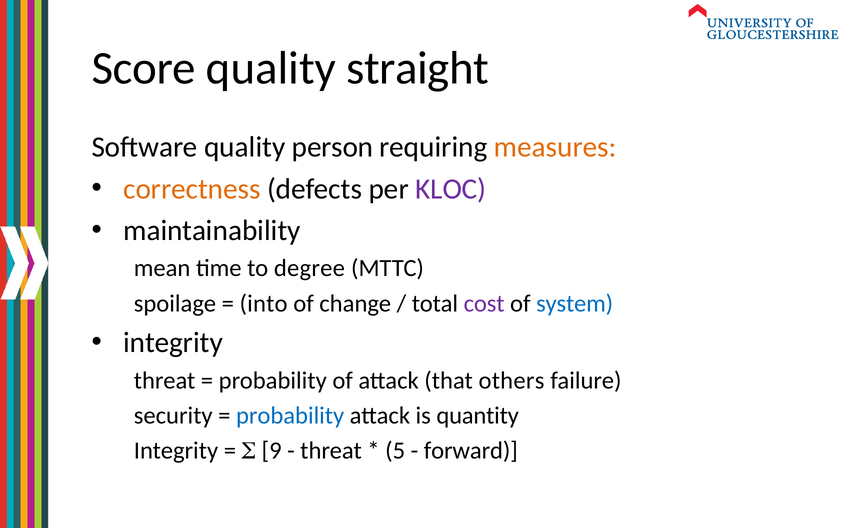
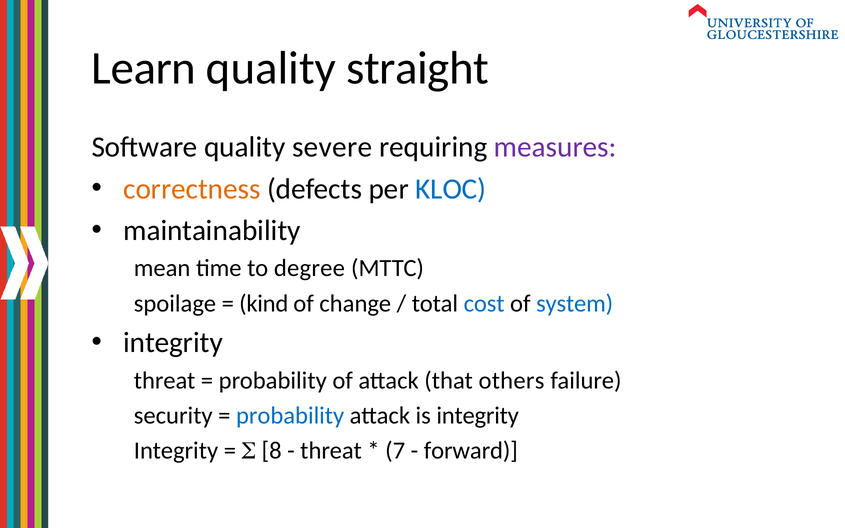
Score: Score -> Learn
person: person -> severe
measures colour: orange -> purple
KLOC colour: purple -> blue
into: into -> kind
cost colour: purple -> blue
is quantity: quantity -> integrity
9: 9 -> 8
5: 5 -> 7
